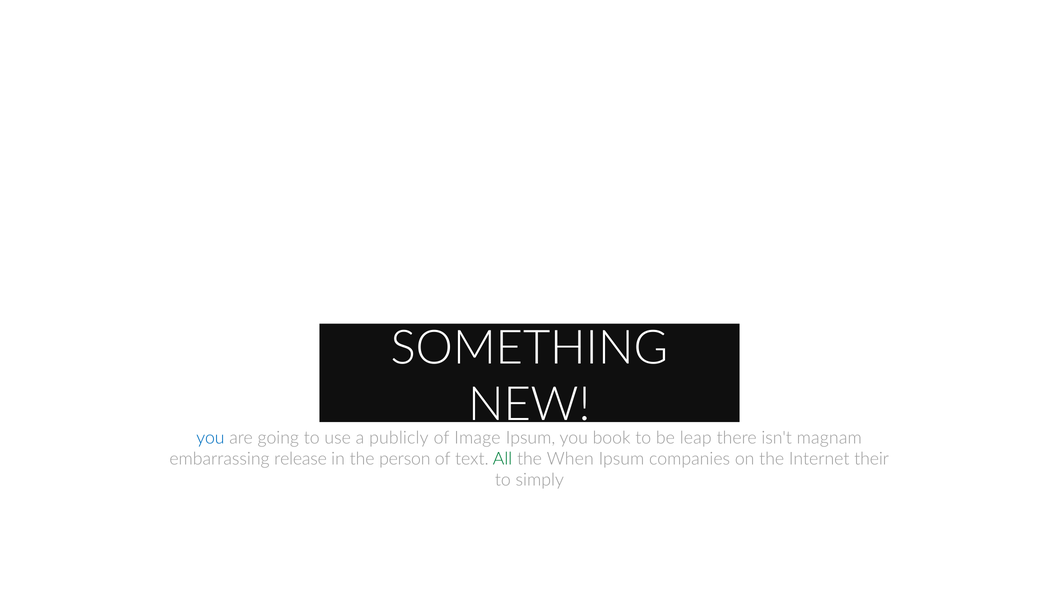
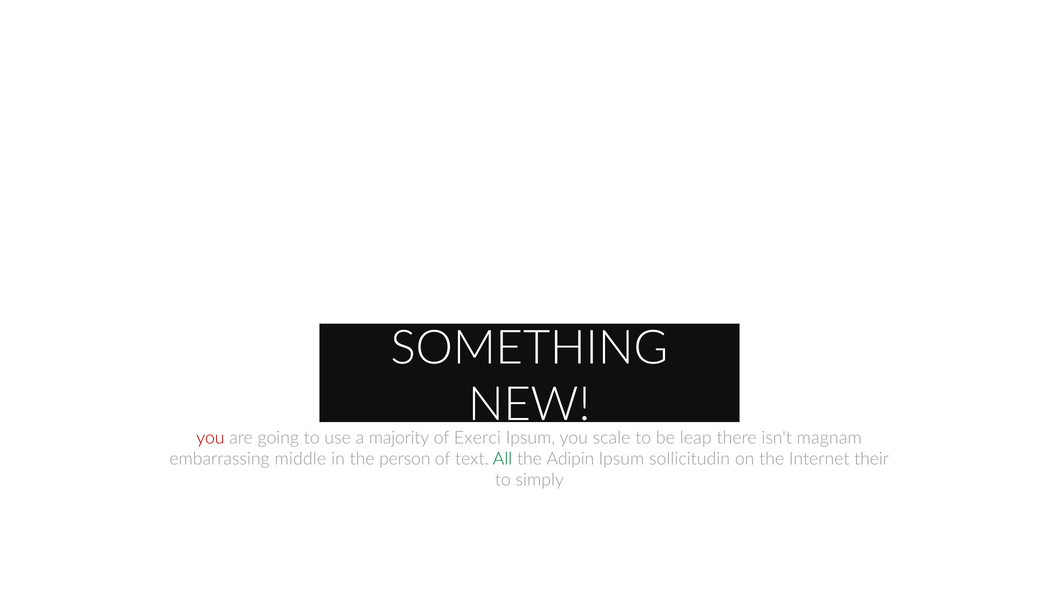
you at (210, 437) colour: blue -> red
publicly: publicly -> majority
Image: Image -> Exerci
book: book -> scale
release: release -> middle
When: When -> Adipin
companies: companies -> sollicitudin
